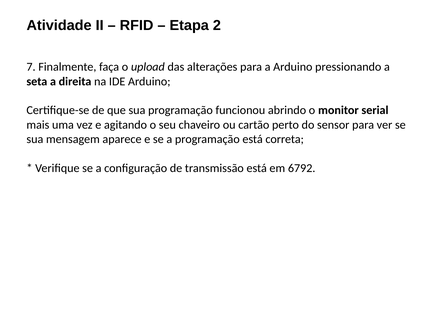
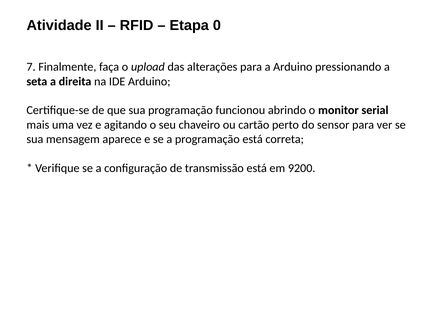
2: 2 -> 0
6792: 6792 -> 9200
